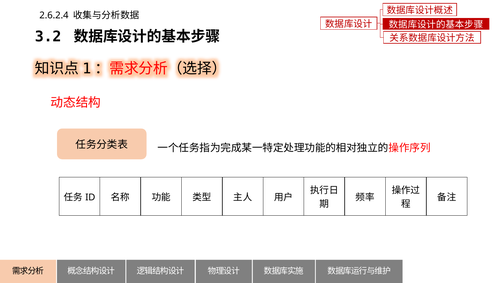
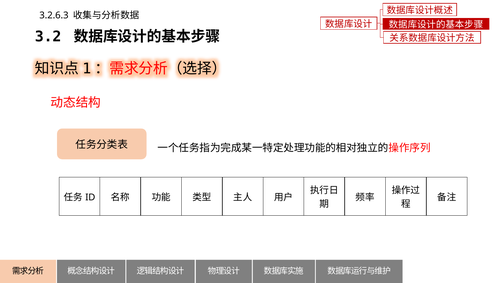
2.6.2.4: 2.6.2.4 -> 3.2.6.3
